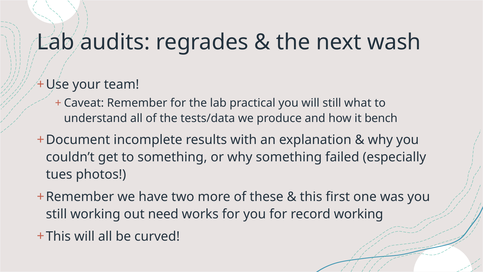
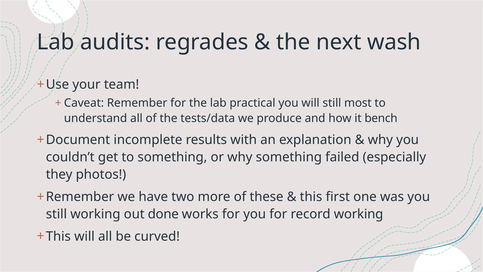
what: what -> most
tues: tues -> they
need: need -> done
